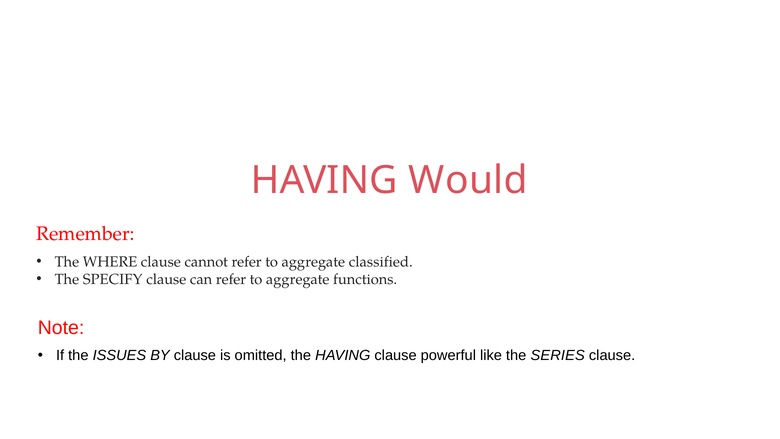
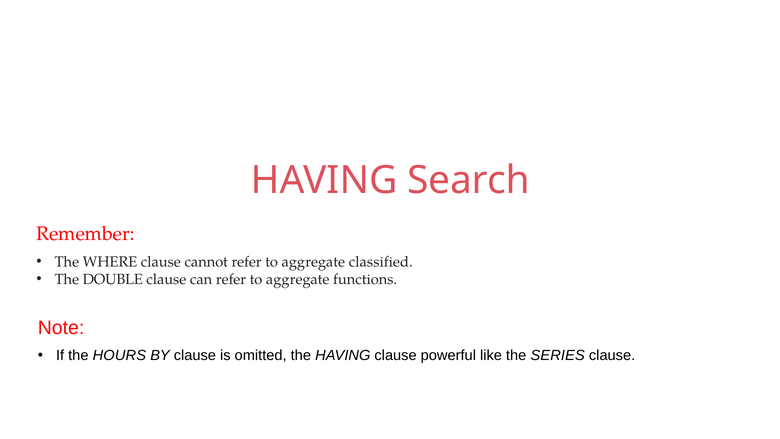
Would: Would -> Search
SPECIFY: SPECIFY -> DOUBLE
ISSUES: ISSUES -> HOURS
